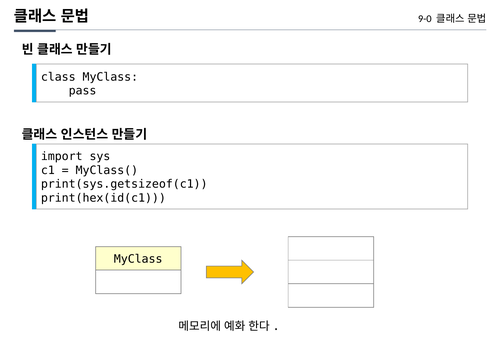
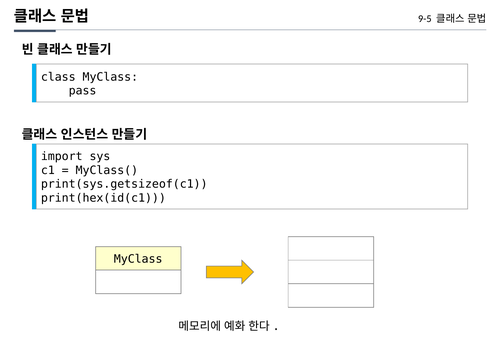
9-0: 9-0 -> 9-5
